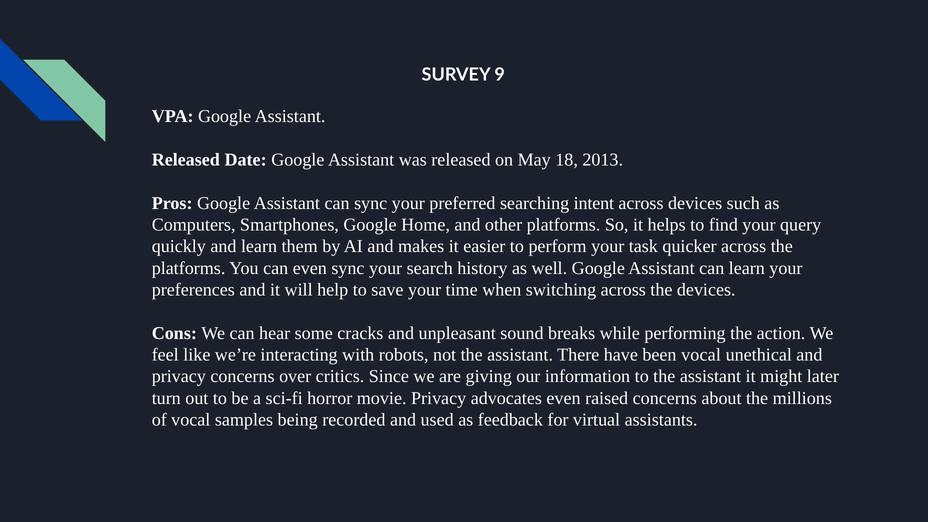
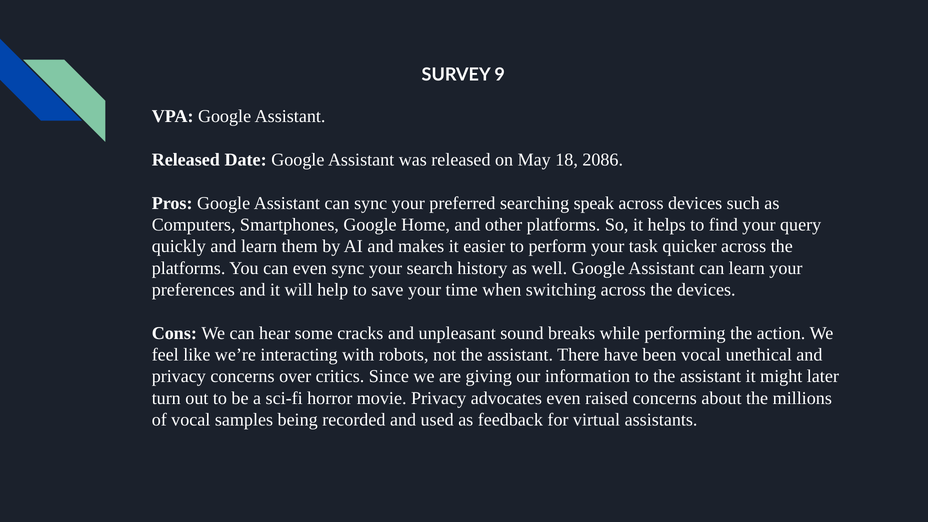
2013: 2013 -> 2086
intent: intent -> speak
